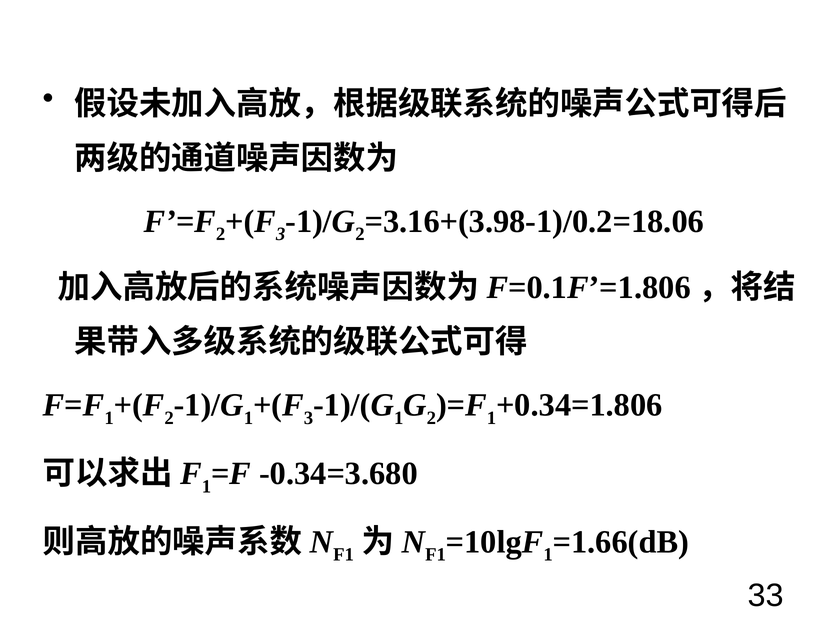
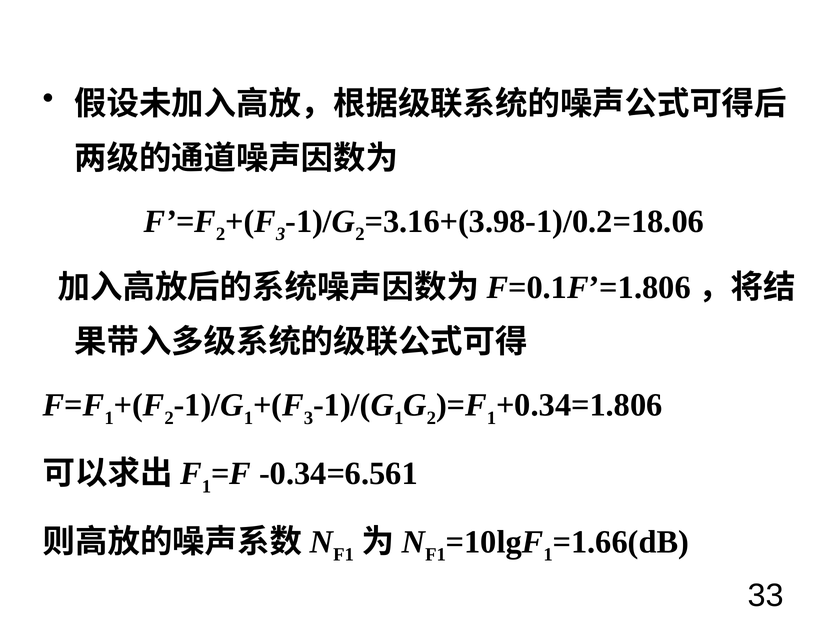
-0.34=3.680: -0.34=3.680 -> -0.34=6.561
